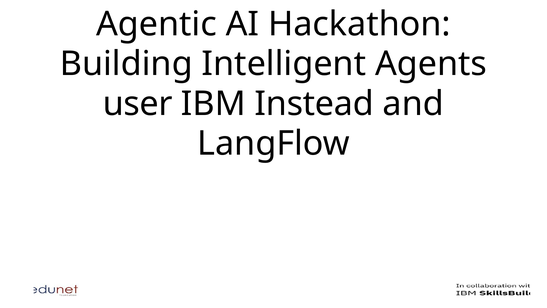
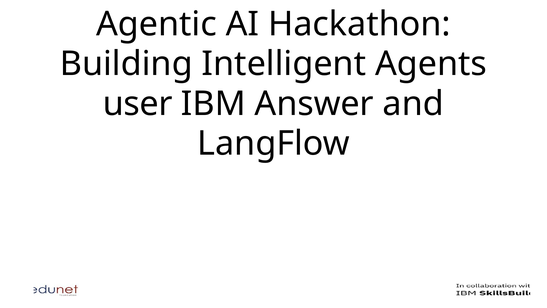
Instead: Instead -> Answer
